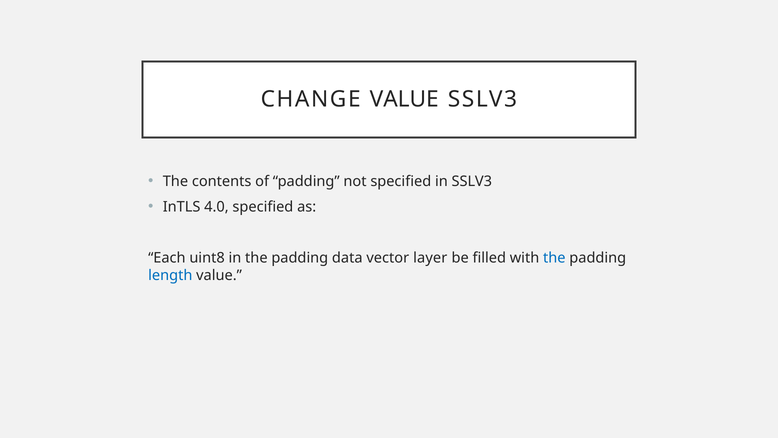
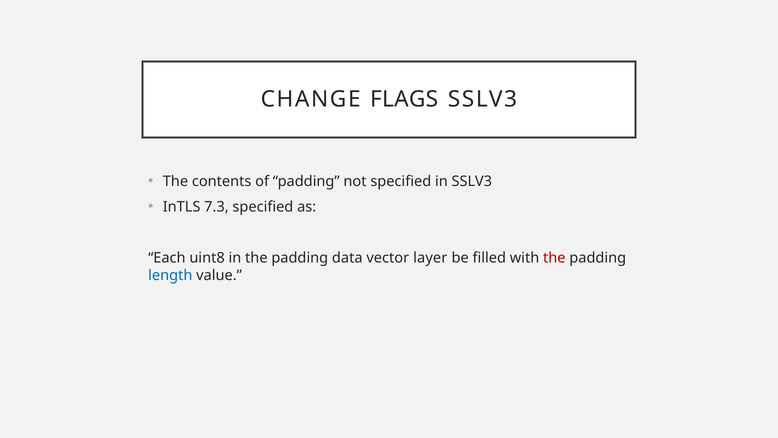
CHANGE VALUE: VALUE -> FLAGS
4.0: 4.0 -> 7.3
the at (554, 258) colour: blue -> red
